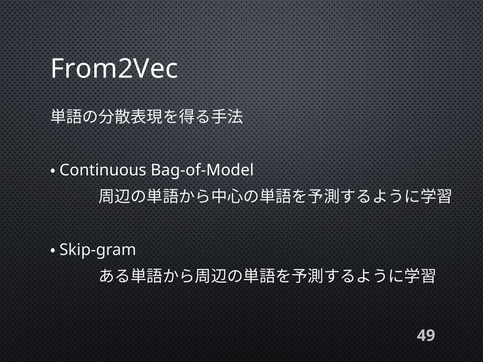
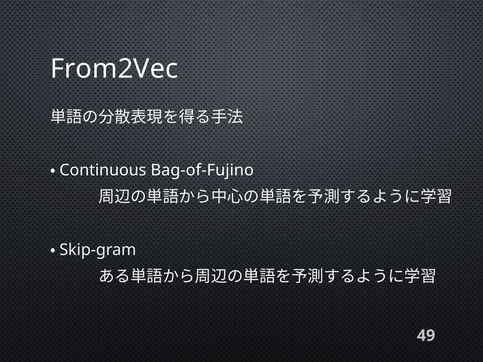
Bag-of-Model: Bag-of-Model -> Bag-of-Fujino
